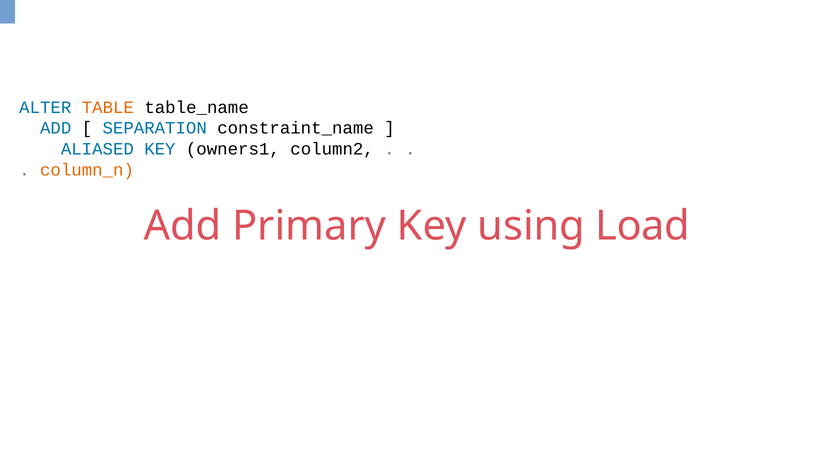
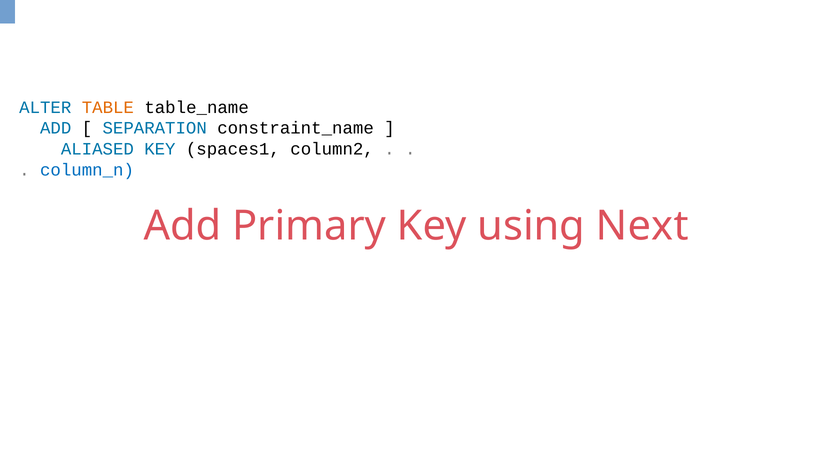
owners1: owners1 -> spaces1
column_n colour: orange -> blue
Load: Load -> Next
